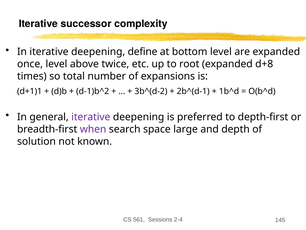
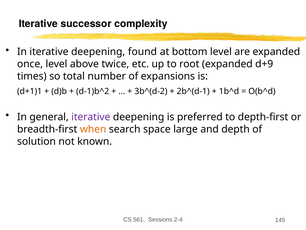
define: define -> found
d+8: d+8 -> d+9
when colour: purple -> orange
